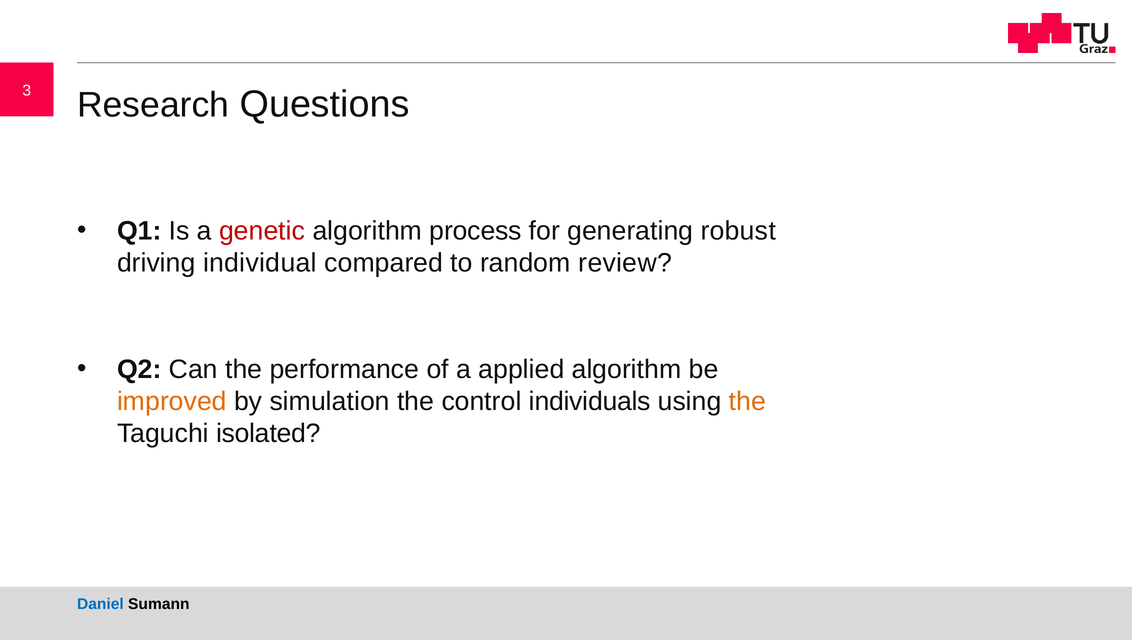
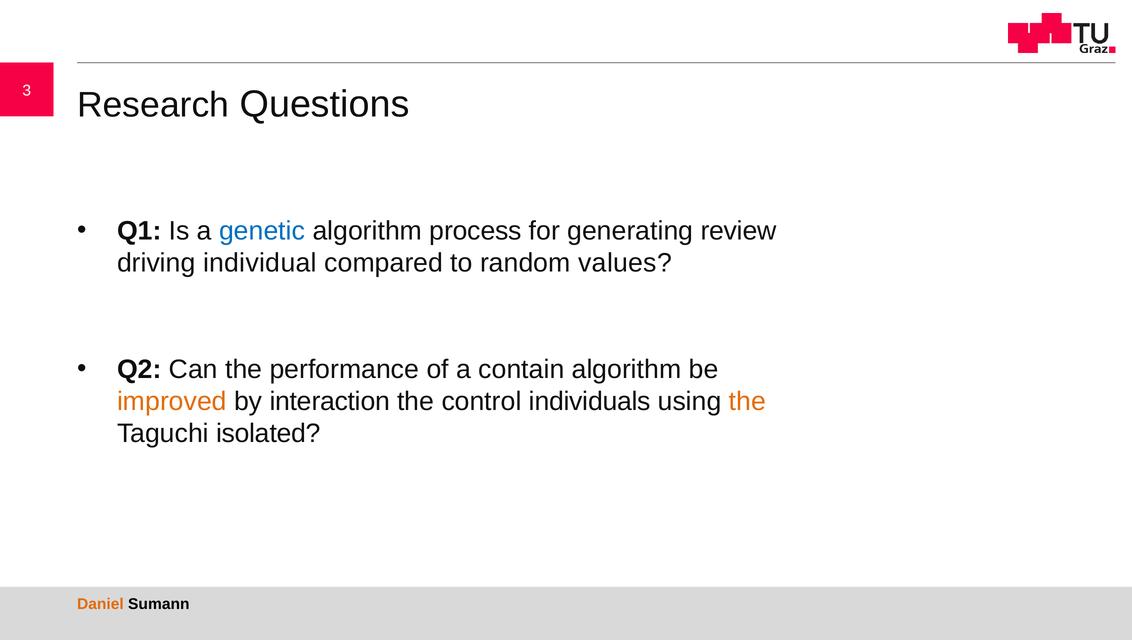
genetic colour: red -> blue
robust: robust -> review
review: review -> values
applied: applied -> contain
simulation: simulation -> interaction
Daniel colour: blue -> orange
